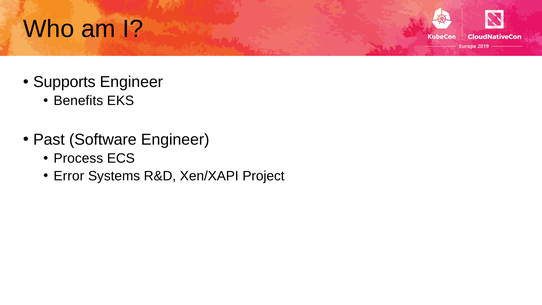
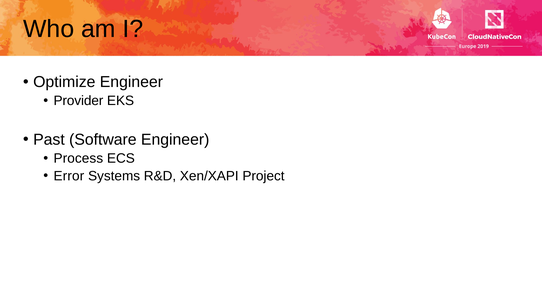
Supports: Supports -> Optimize
Benefits: Benefits -> Provider
